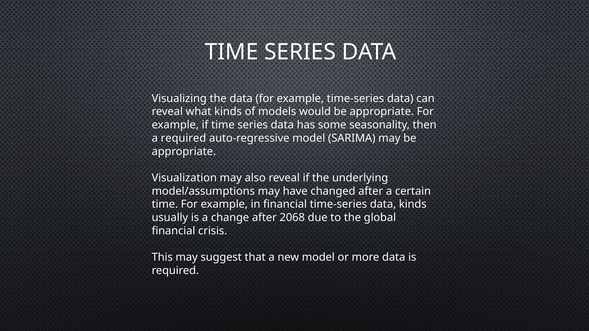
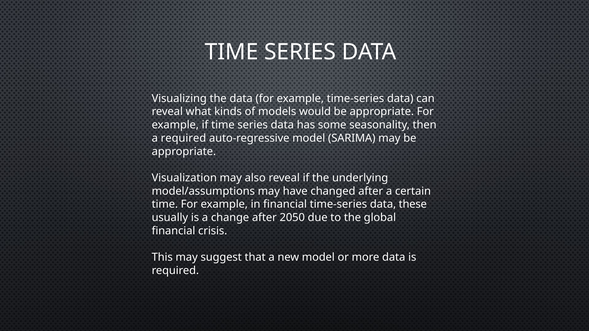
data kinds: kinds -> these
2068: 2068 -> 2050
